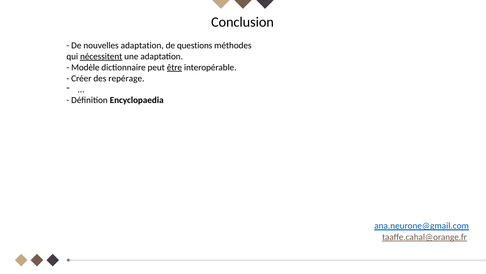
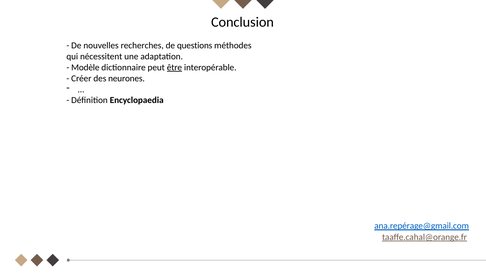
nouvelles adaptation: adaptation -> recherches
nécessitent underline: present -> none
repérage: repérage -> neurones
ana.neurone@gmail.com: ana.neurone@gmail.com -> ana.repérage@gmail.com
